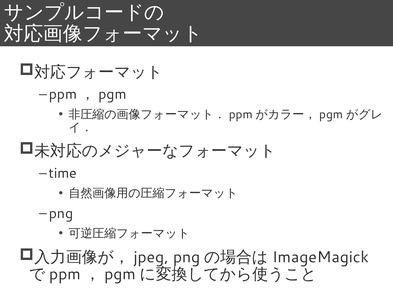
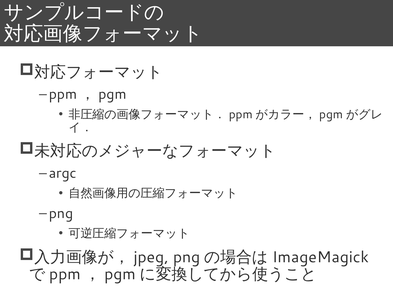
time: time -> argc
